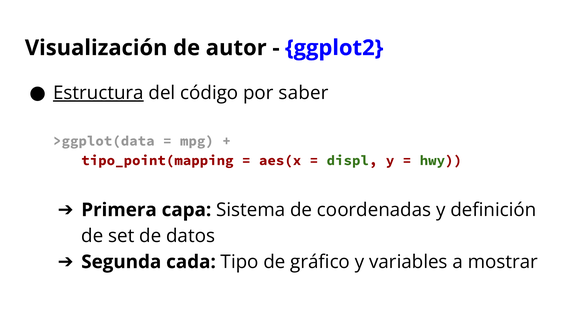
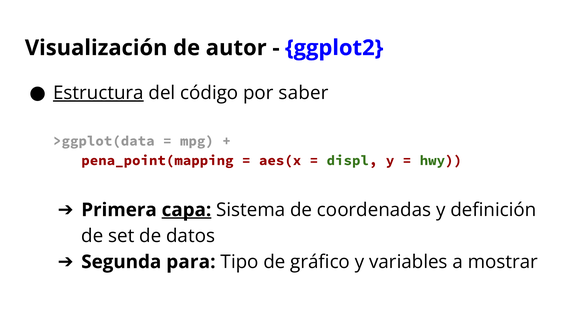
tipo_point(mapping: tipo_point(mapping -> pena_point(mapping
capa underline: none -> present
cada: cada -> para
